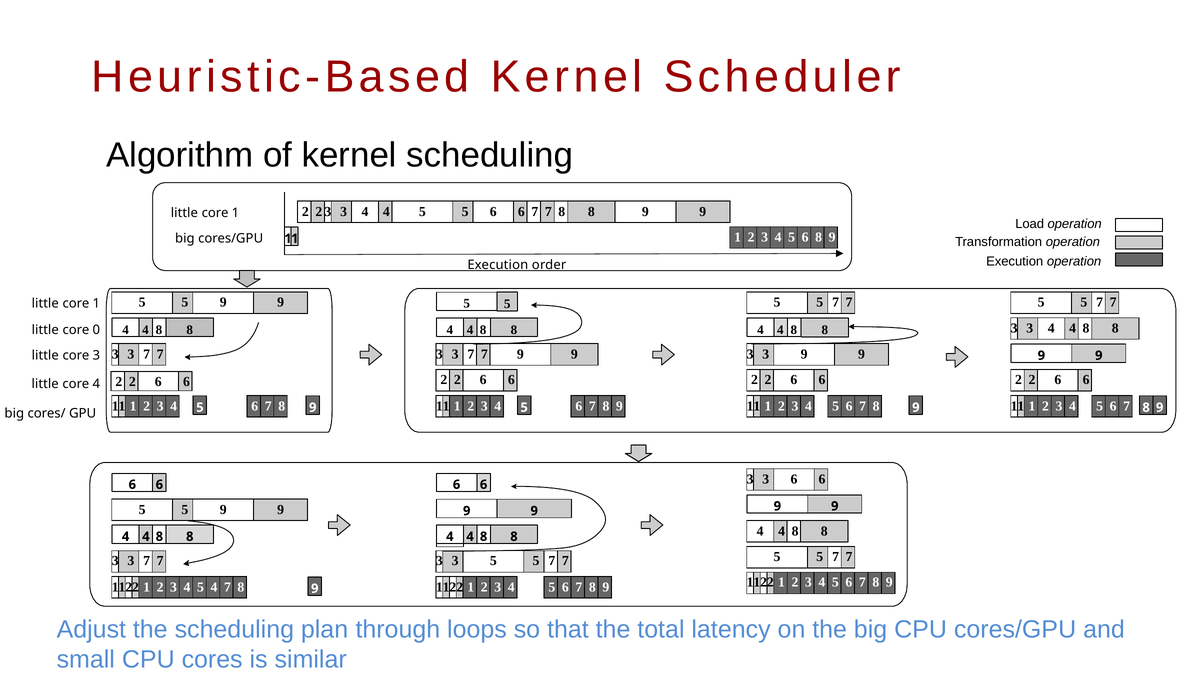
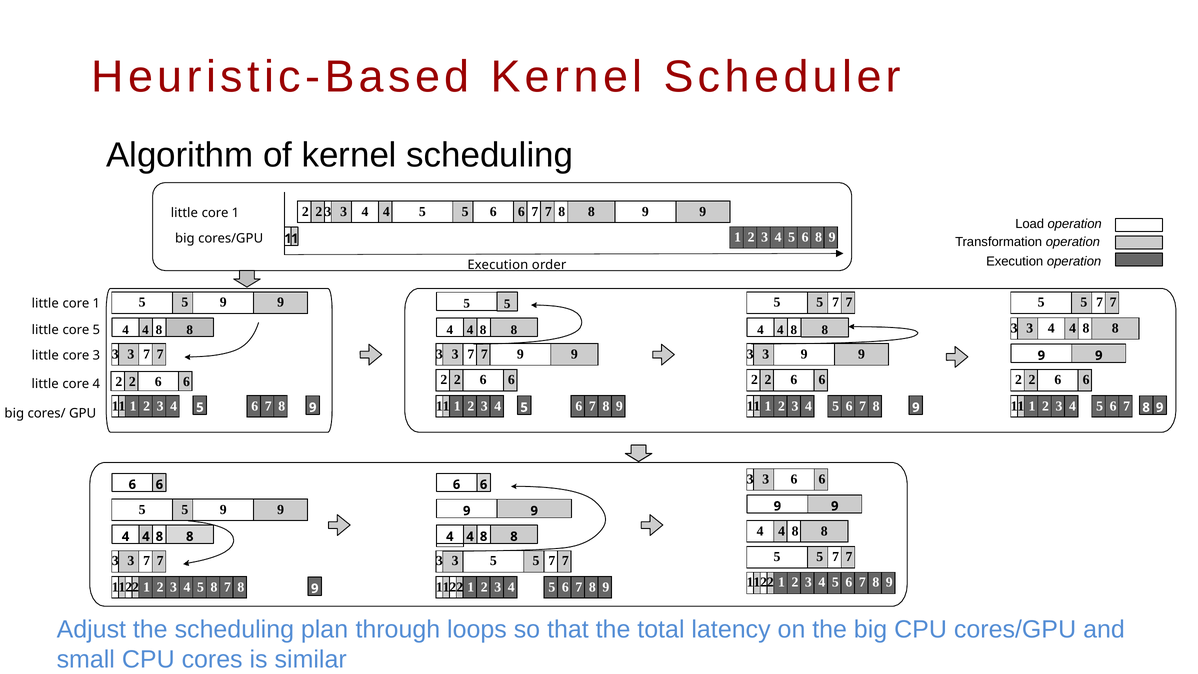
core 0: 0 -> 5
4 5 4: 4 -> 8
